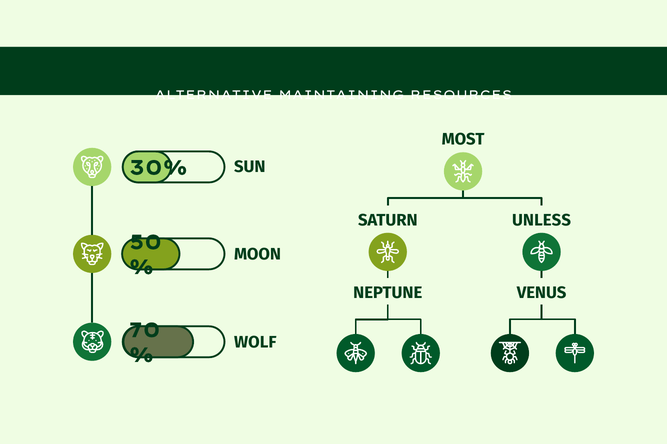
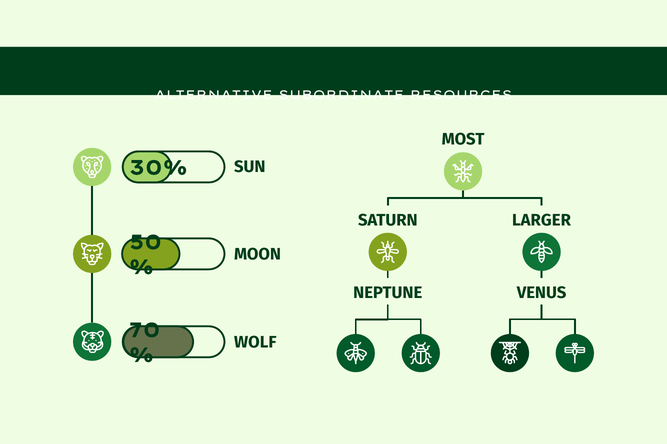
MAINTAINING: MAINTAINING -> SUBORDINATE
UNLESS: UNLESS -> LARGER
